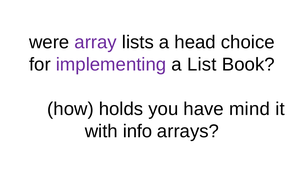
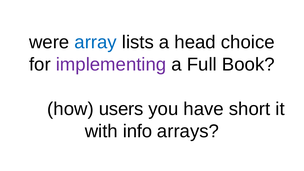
array colour: purple -> blue
List: List -> Full
holds: holds -> users
mind: mind -> short
